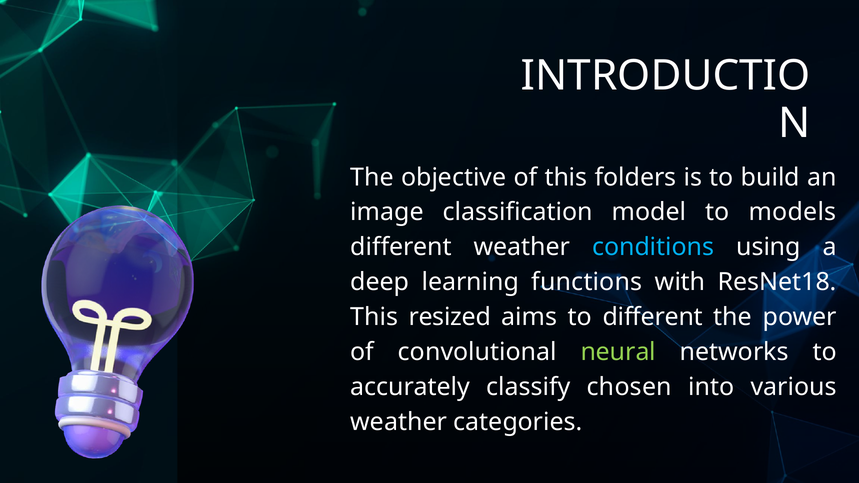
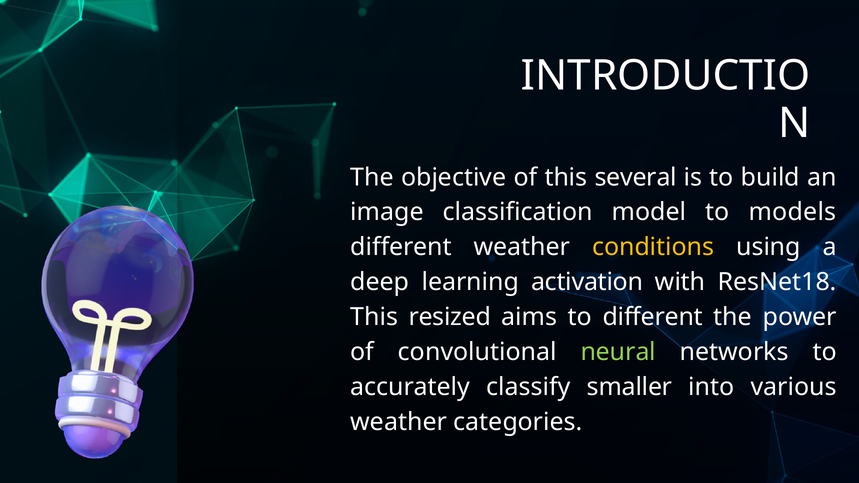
folders: folders -> several
conditions colour: light blue -> yellow
functions: functions -> activation
chosen: chosen -> smaller
